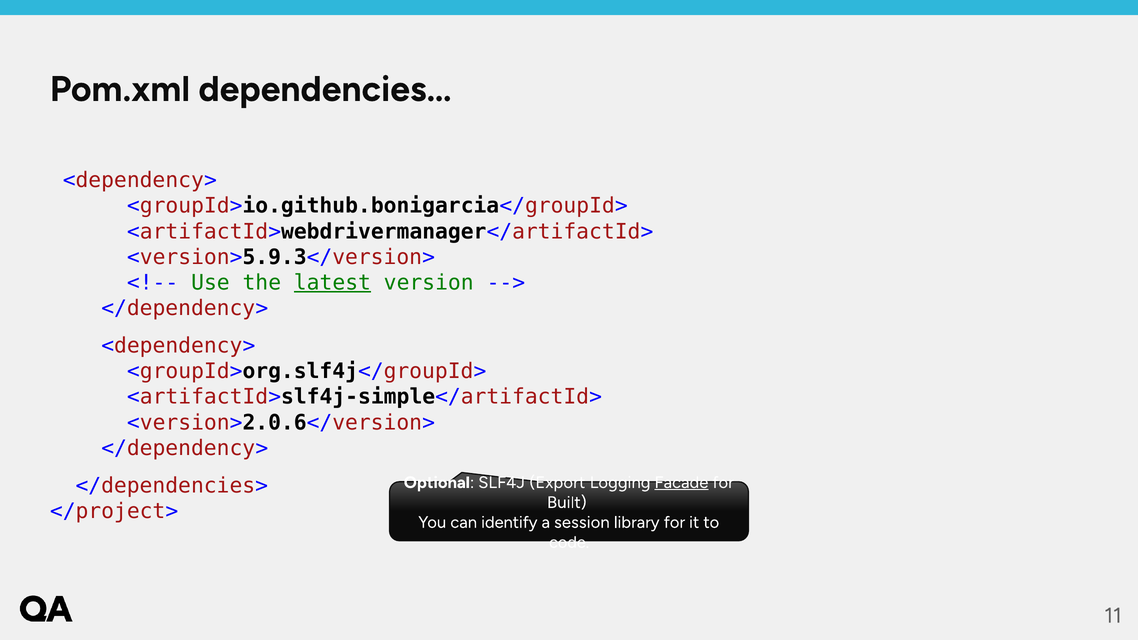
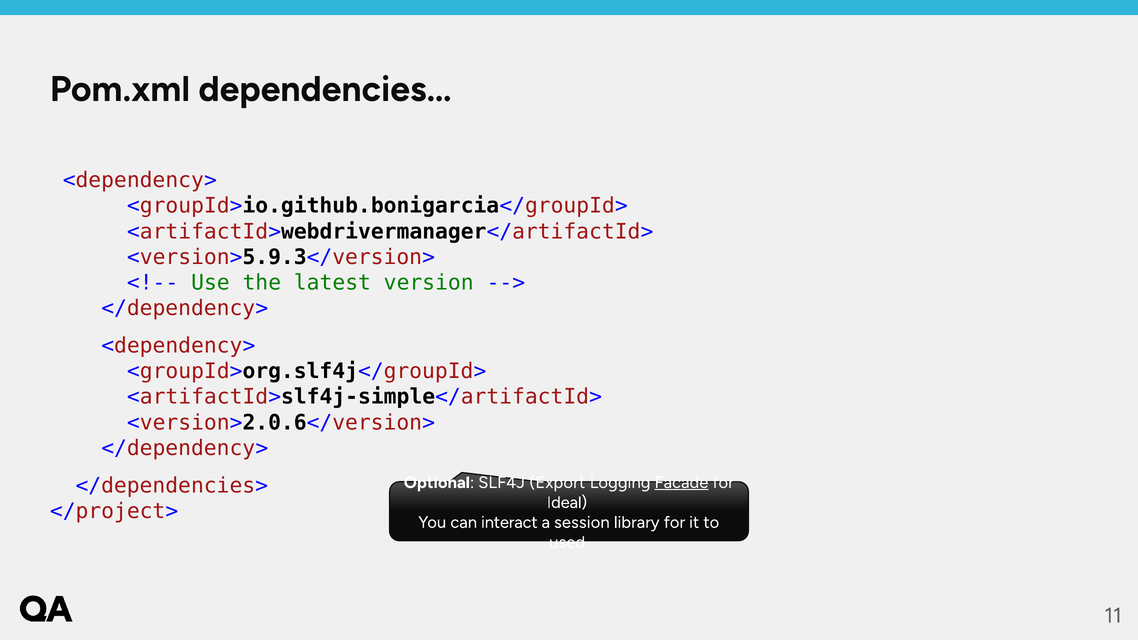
latest underline: present -> none
Built: Built -> Ideal
identify: identify -> interact
code: code -> used
